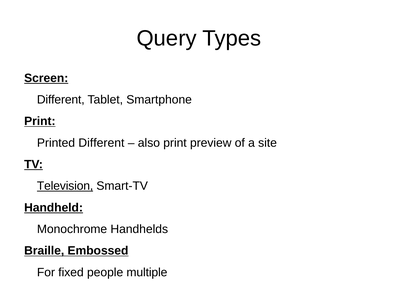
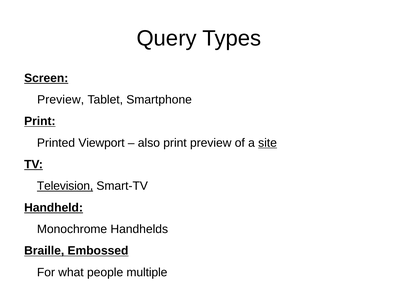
Different at (61, 99): Different -> Preview
Printed Different: Different -> Viewport
site underline: none -> present
fixed: fixed -> what
